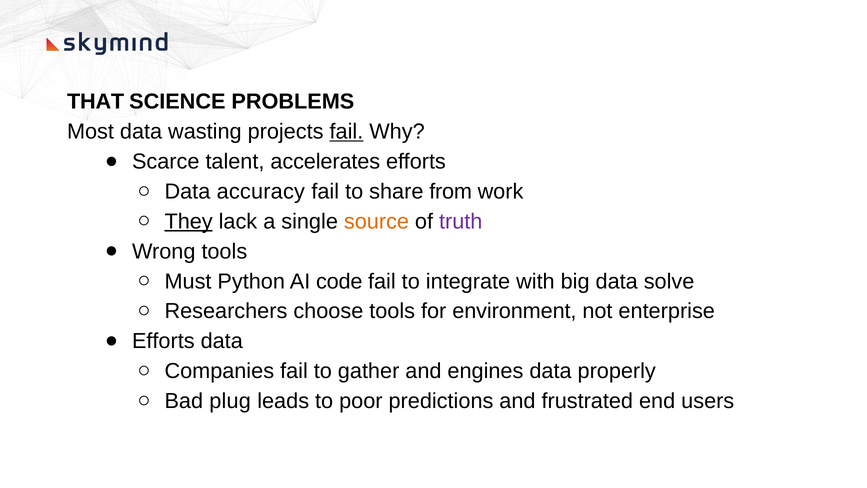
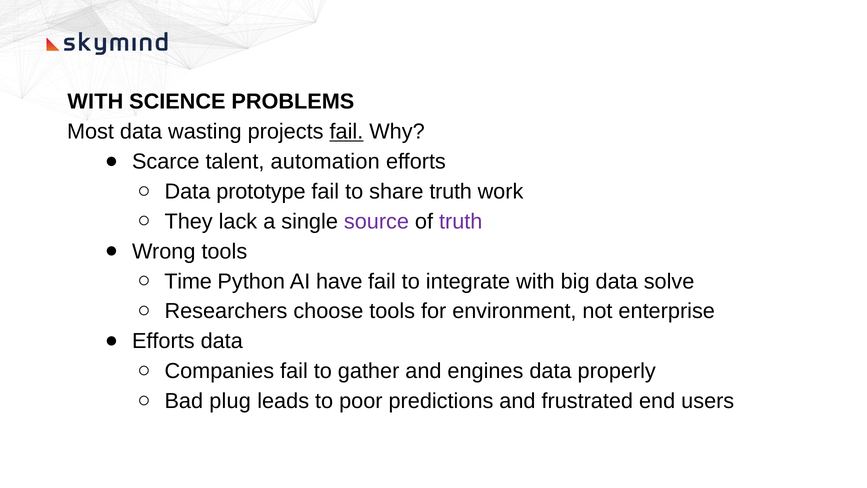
THAT at (96, 102): THAT -> WITH
accelerates: accelerates -> automation
accuracy: accuracy -> prototype
share from: from -> truth
They underline: present -> none
source colour: orange -> purple
Must: Must -> Time
code: code -> have
